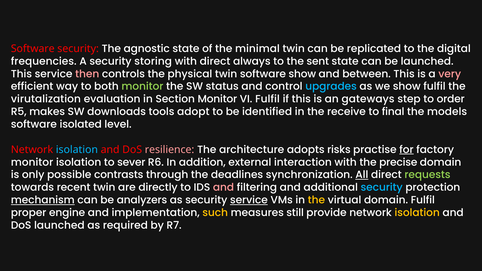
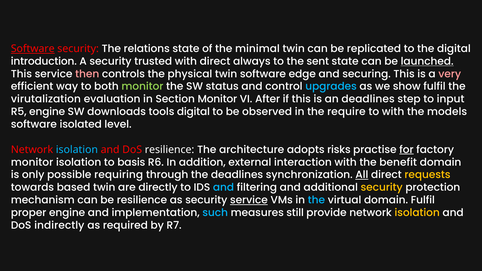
Software at (33, 49) underline: none -> present
agnostic: agnostic -> relations
frequencies: frequencies -> introduction
storing: storing -> trusted
launched at (427, 61) underline: none -> present
software show: show -> edge
between: between -> securing
VI Fulfil: Fulfil -> After
an gateways: gateways -> deadlines
order: order -> input
R5 makes: makes -> engine
tools adopt: adopt -> digital
identified: identified -> observed
receive: receive -> require
to final: final -> with
resilience at (170, 150) colour: pink -> white
sever: sever -> basis
precise: precise -> benefit
contrasts: contrasts -> requiring
requests colour: light green -> yellow
recent: recent -> based
and at (223, 188) colour: pink -> light blue
security at (382, 188) colour: light blue -> yellow
mechanism underline: present -> none
be analyzers: analyzers -> resilience
the at (316, 200) colour: yellow -> light blue
such colour: yellow -> light blue
DoS launched: launched -> indirectly
